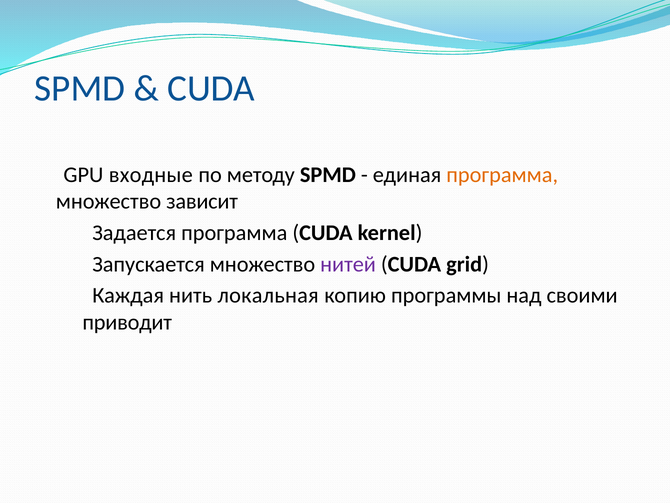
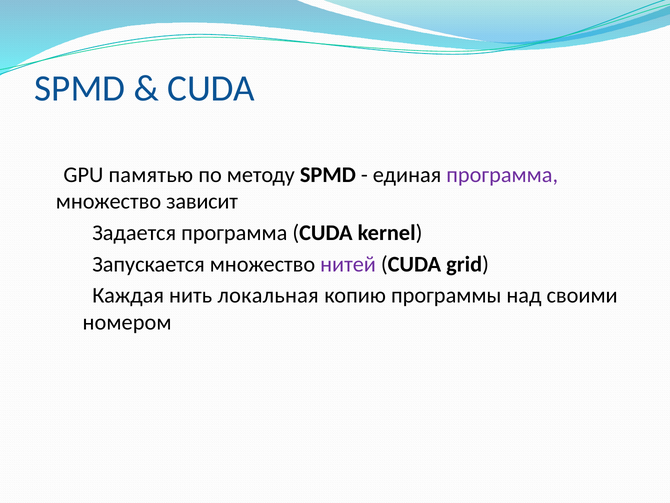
входные: входные -> памятью
программа at (502, 175) colour: orange -> purple
приводит: приводит -> номером
